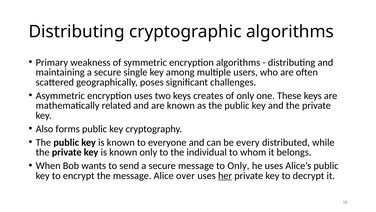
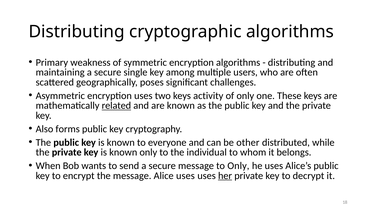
creates: creates -> activity
related underline: none -> present
every: every -> other
Alice over: over -> uses
